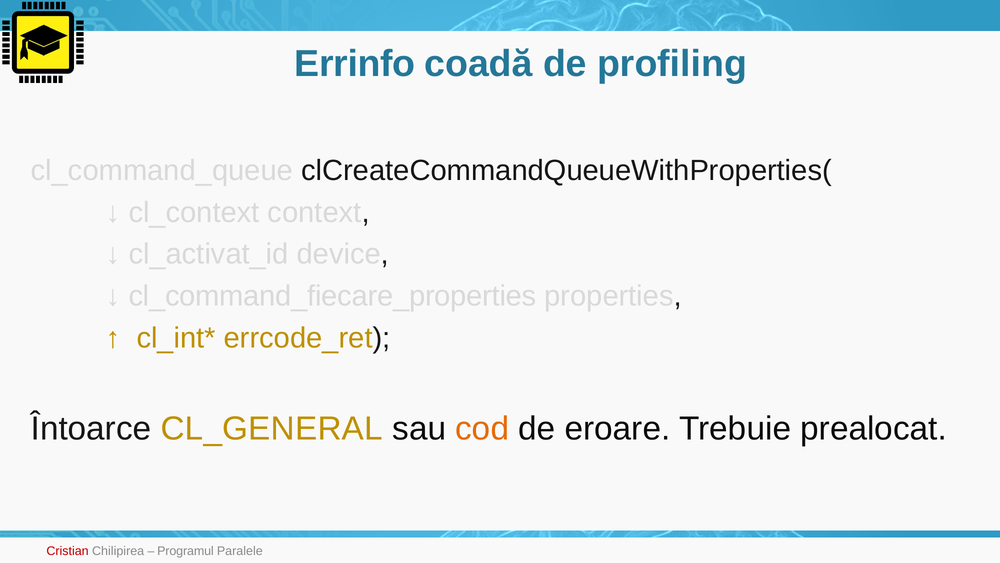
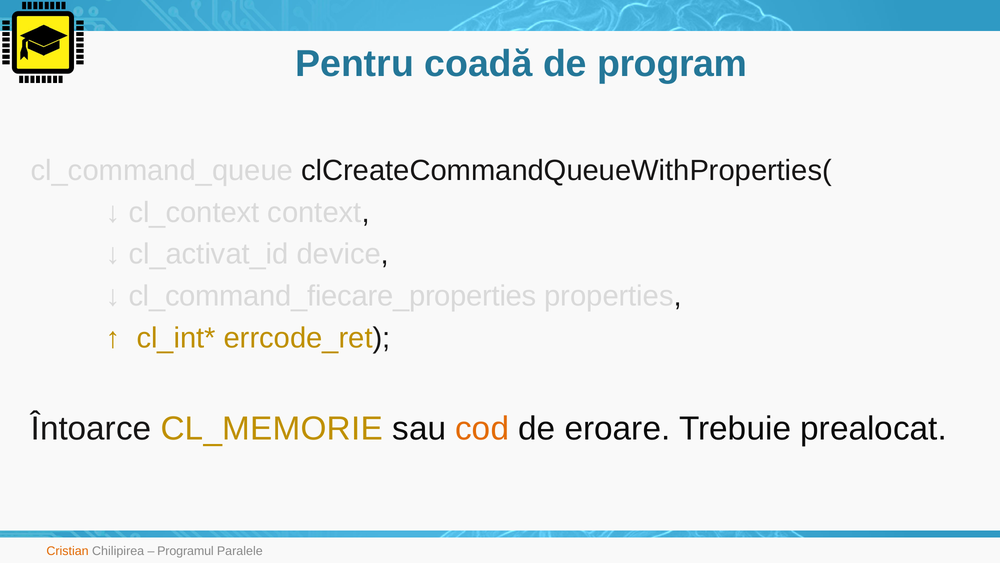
Errinfo: Errinfo -> Pentru
profiling: profiling -> program
CL_GENERAL: CL_GENERAL -> CL_MEMORIE
Cristian colour: red -> orange
